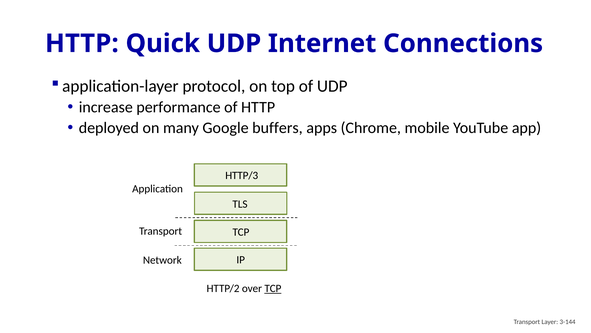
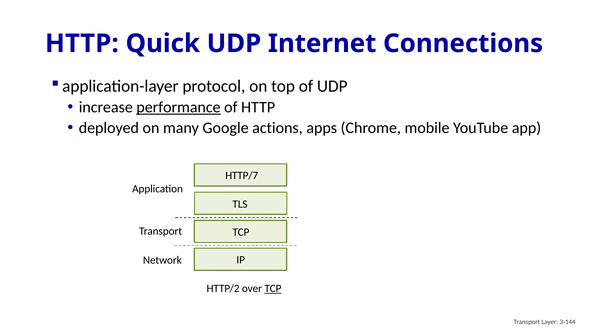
performance underline: none -> present
buffers: buffers -> actions
HTTP/3 at (242, 175): HTTP/3 -> HTTP/7
